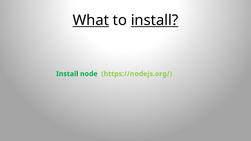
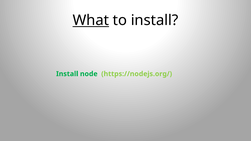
install at (155, 20) underline: present -> none
